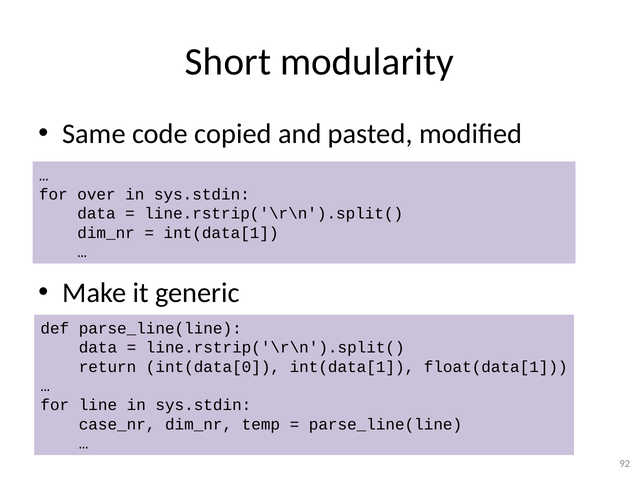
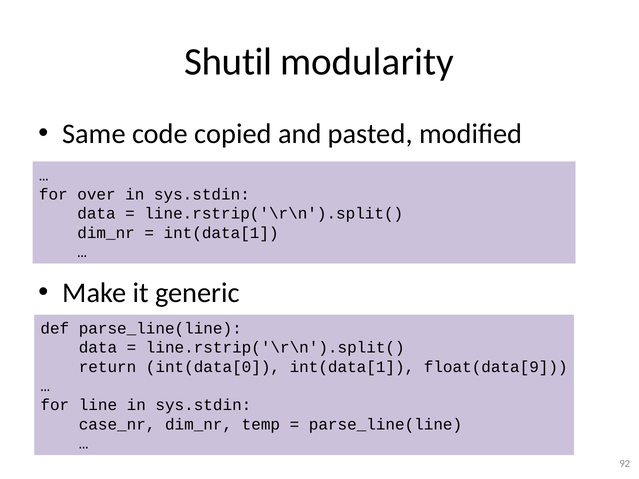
Short: Short -> Shutil
float(data[1: float(data[1 -> float(data[9
